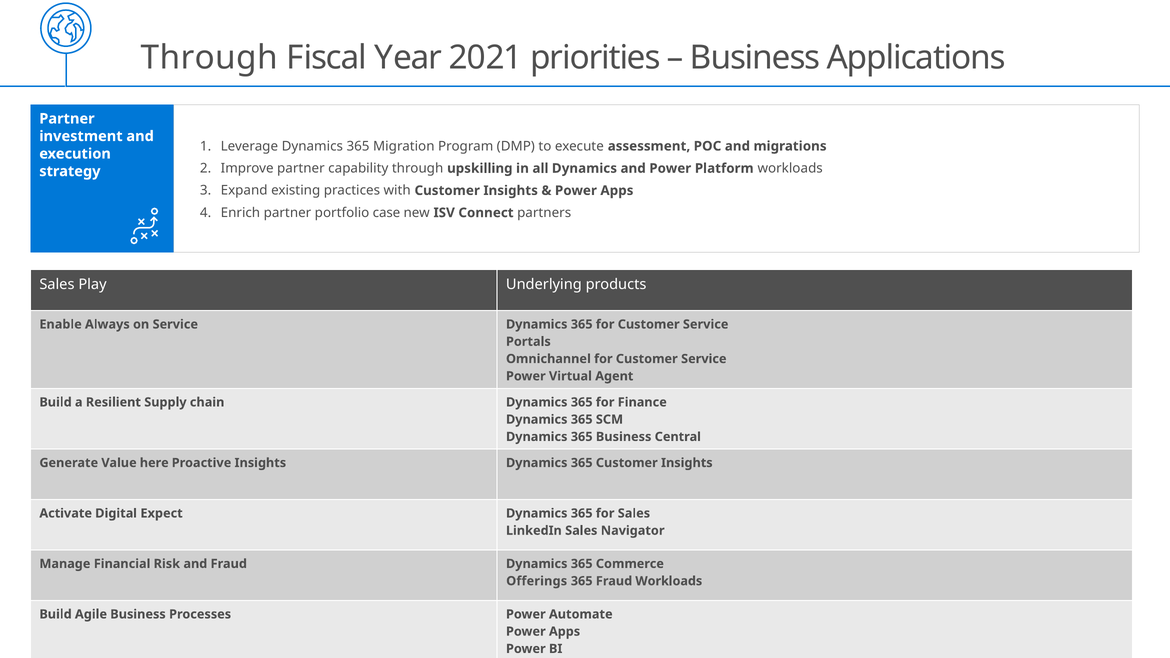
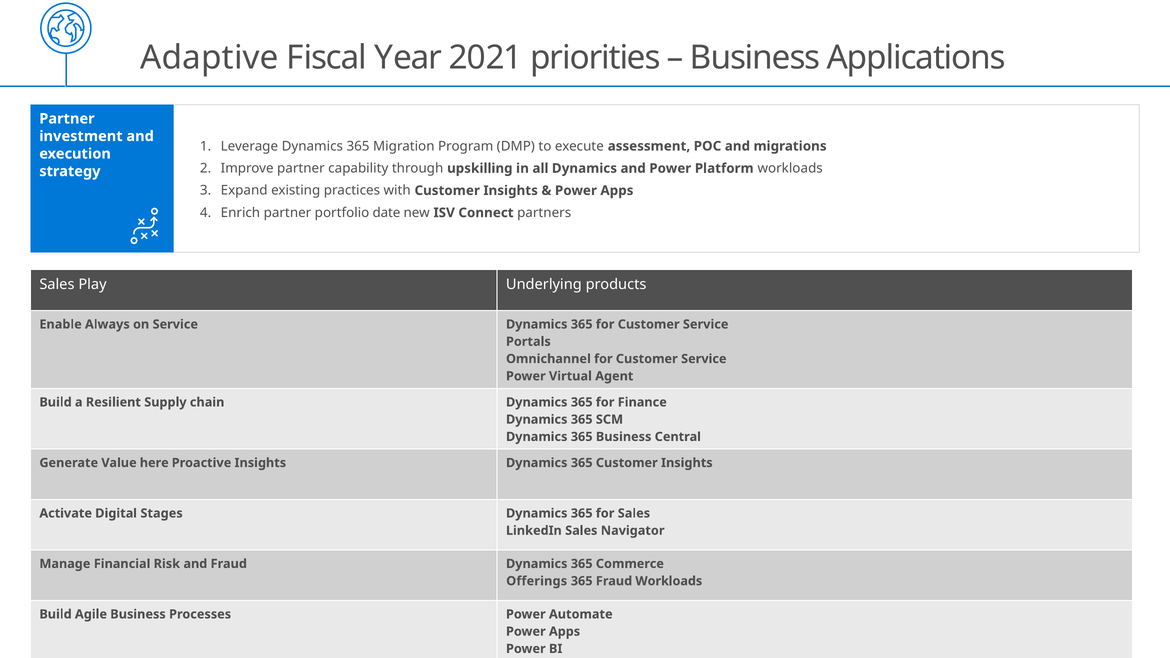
Through at (209, 58): Through -> Adaptive
case: case -> date
Expect: Expect -> Stages
